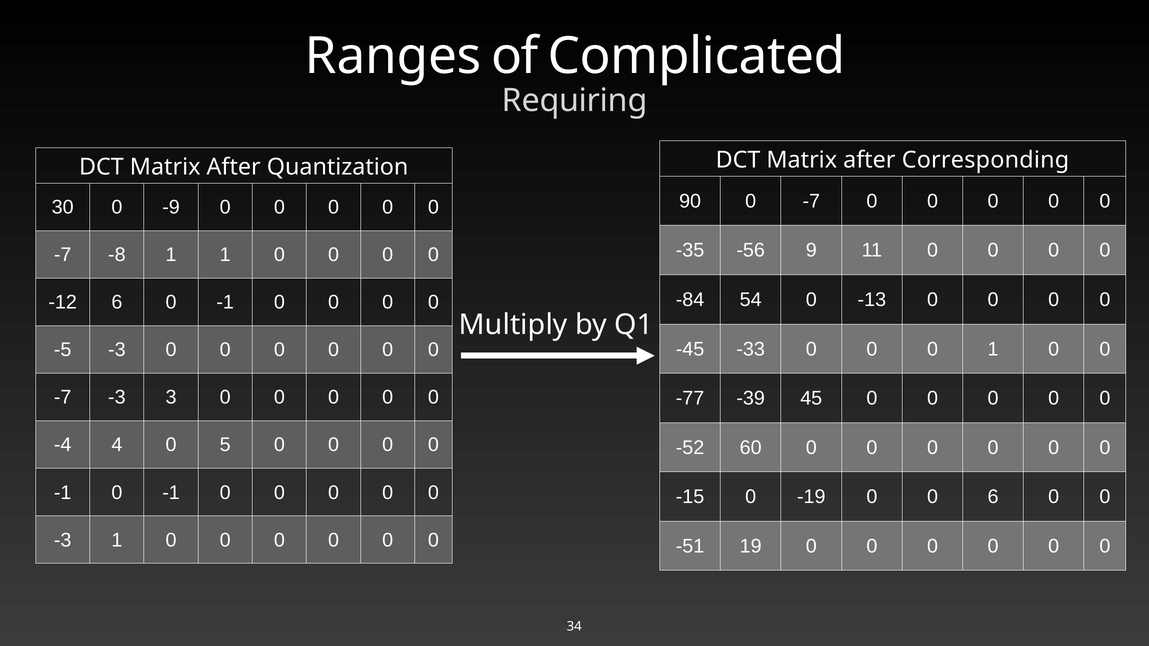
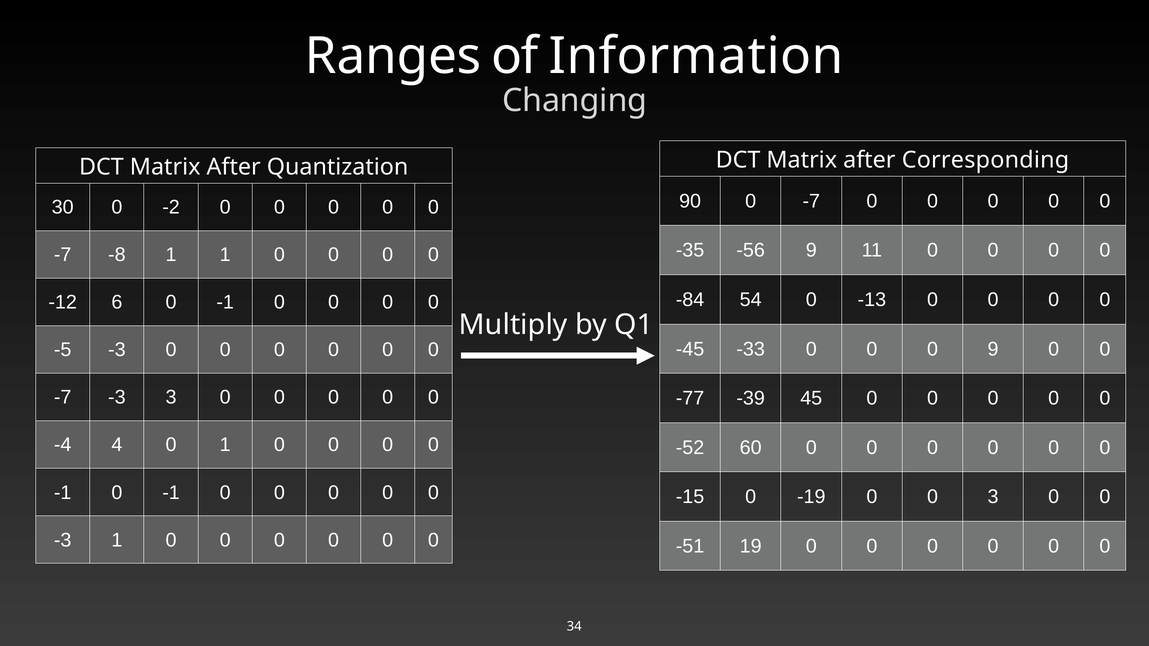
Complicated: Complicated -> Information
Requiring: Requiring -> Changing
-9: -9 -> -2
0 1: 1 -> 9
0 5: 5 -> 1
0 6: 6 -> 3
